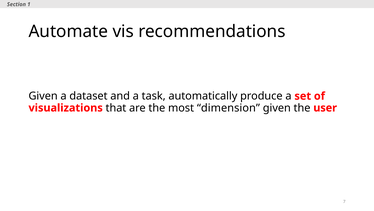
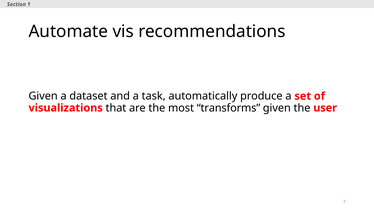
dimension: dimension -> transforms
